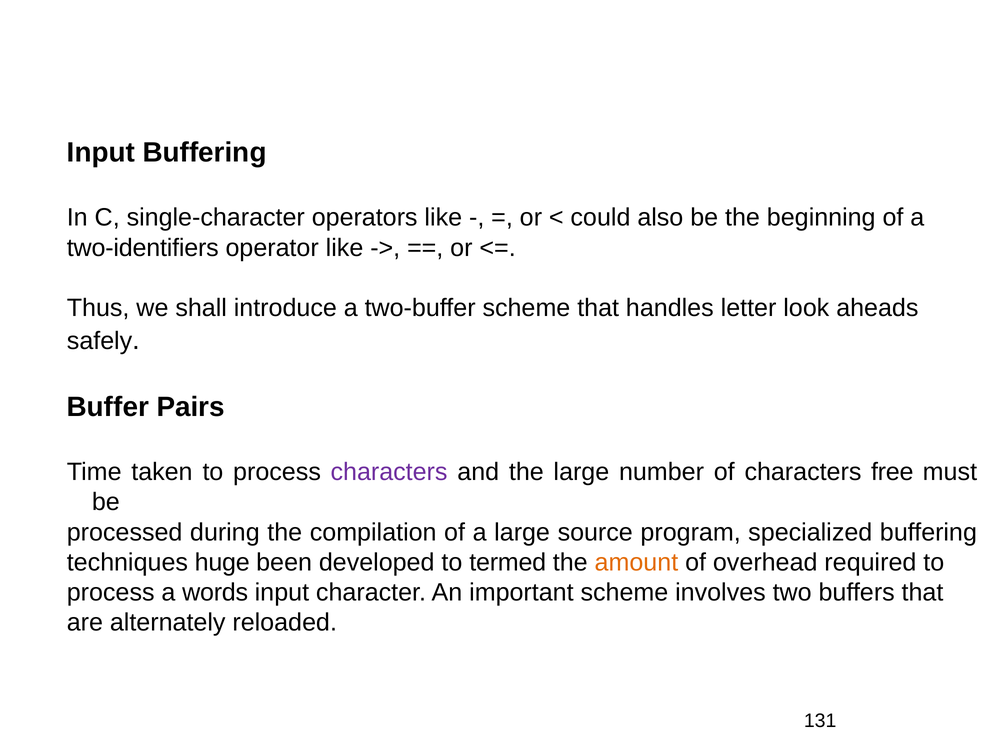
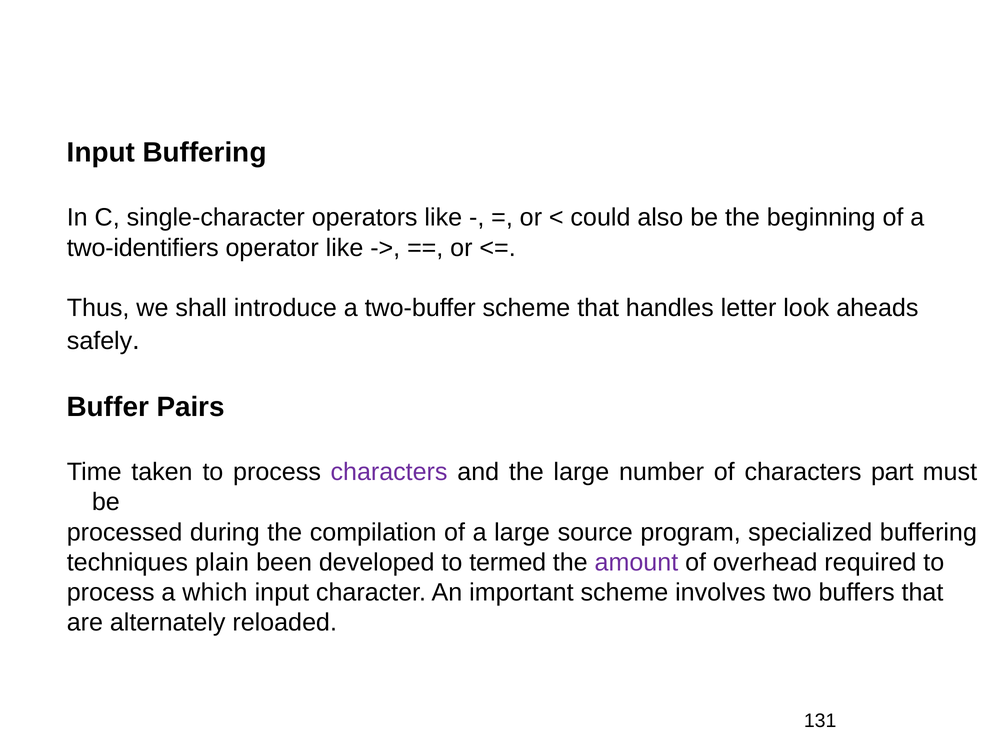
free: free -> part
huge: huge -> plain
amount colour: orange -> purple
words: words -> which
